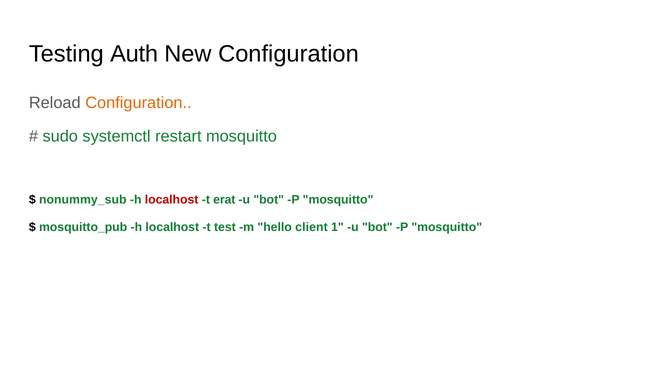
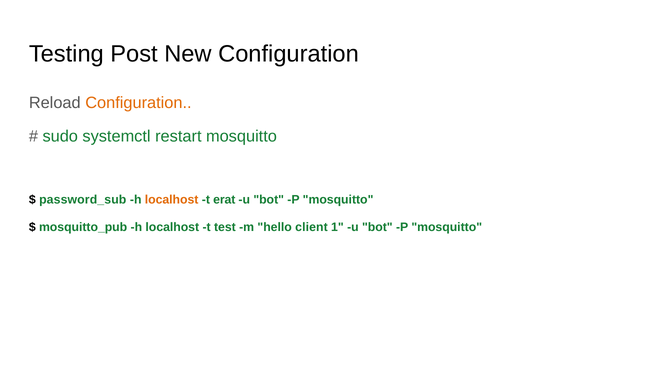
Auth: Auth -> Post
nonummy_sub: nonummy_sub -> password_sub
localhost at (172, 200) colour: red -> orange
